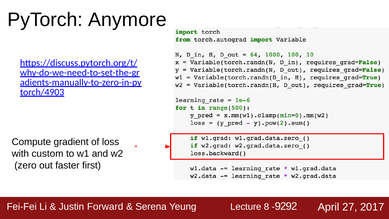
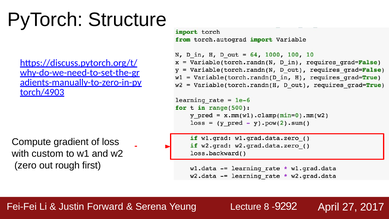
Anymore: Anymore -> Structure
faster: faster -> rough
